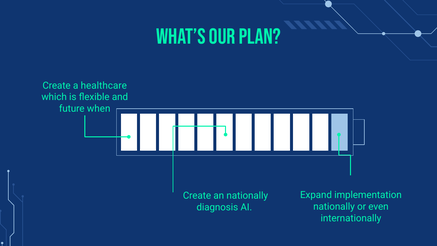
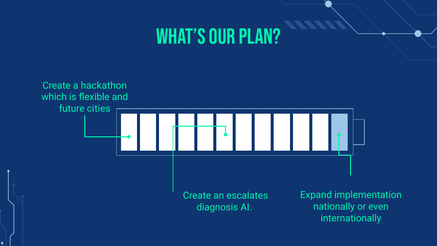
healthcare: healthcare -> hackathon
when: when -> cities
an nationally: nationally -> escalates
